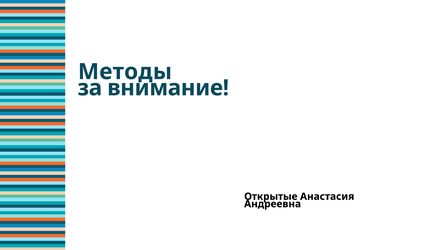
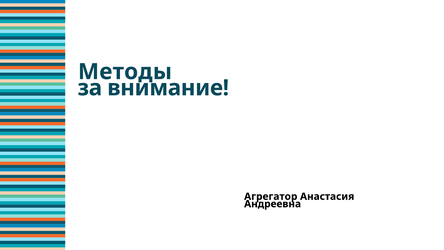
Открытые: Открытые -> Агрегатор
